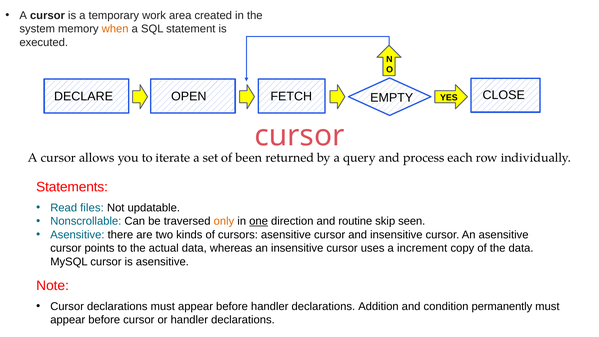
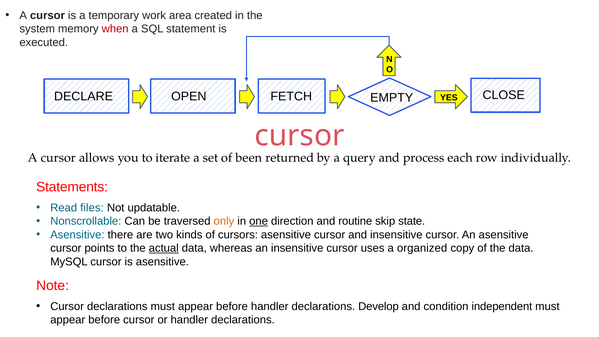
when colour: orange -> red
seen: seen -> state
actual underline: none -> present
increment: increment -> organized
Addition: Addition -> Develop
permanently: permanently -> independent
